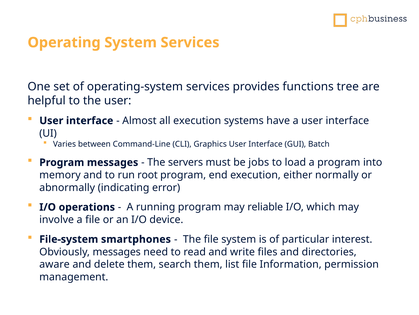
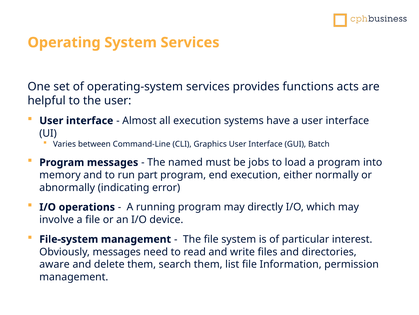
tree: tree -> acts
servers: servers -> named
root: root -> part
reliable: reliable -> directly
File-system smartphones: smartphones -> management
